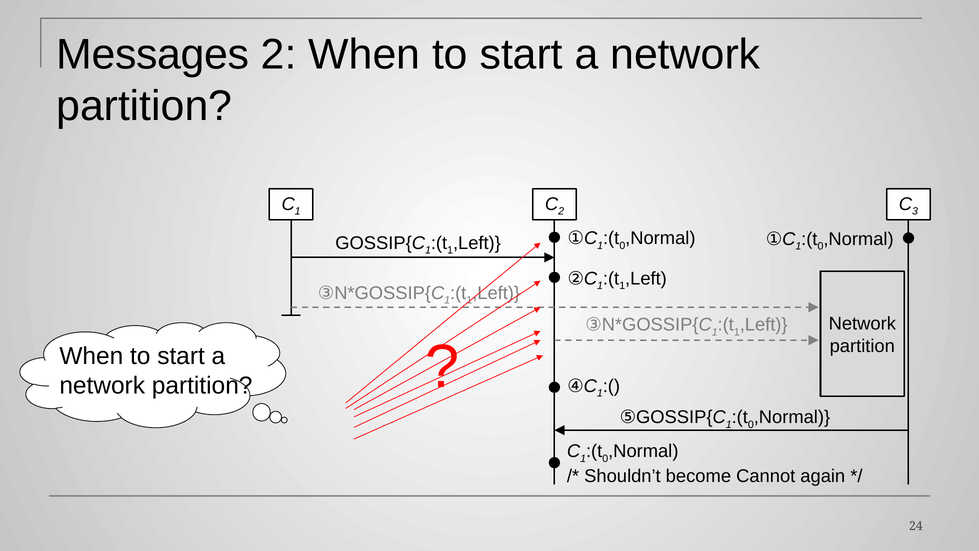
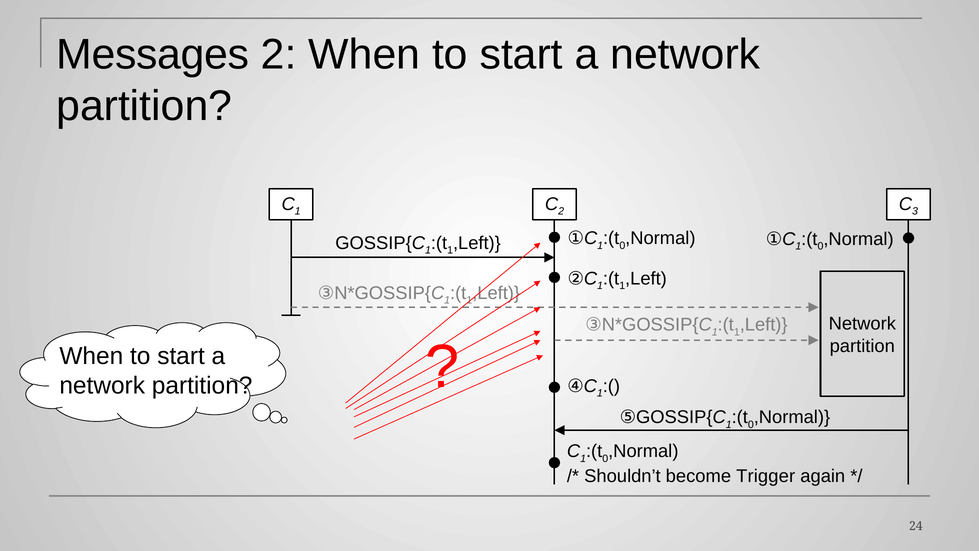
Cannot: Cannot -> Trigger
